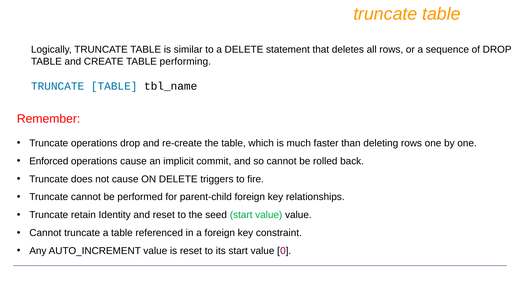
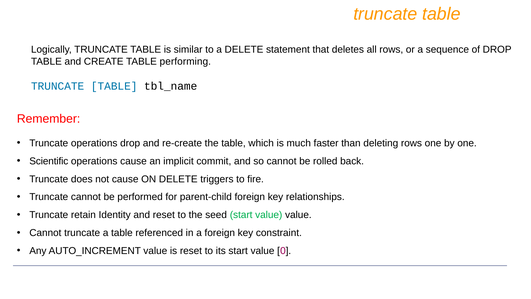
Enforced: Enforced -> Scientific
